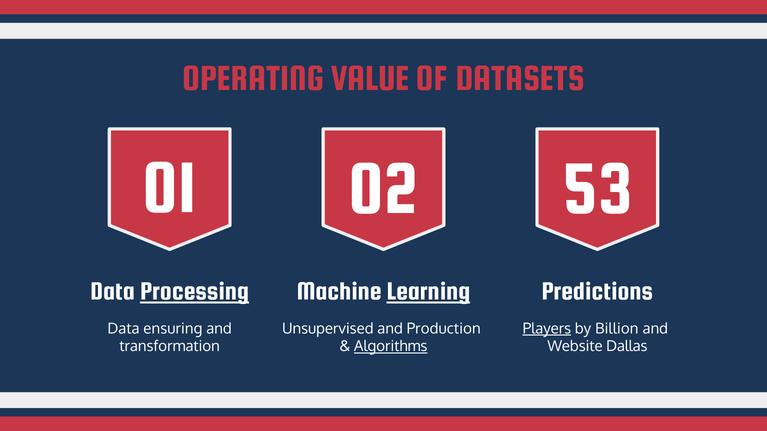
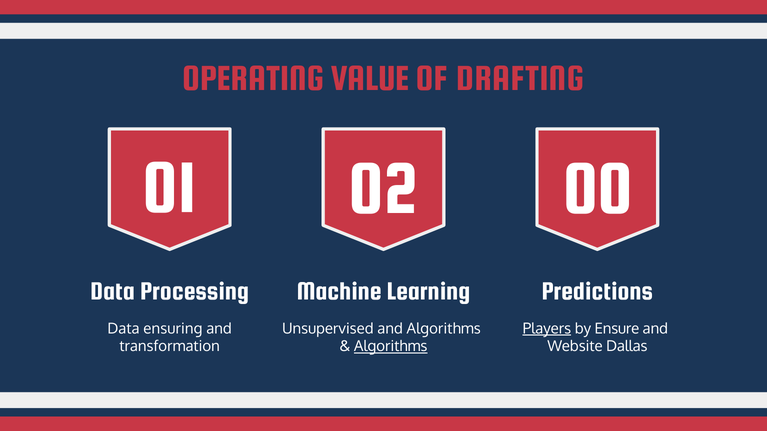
DATASETS: DATASETS -> DRAFTING
53: 53 -> 00
Processing underline: present -> none
Learning underline: present -> none
and Production: Production -> Algorithms
Billion: Billion -> Ensure
